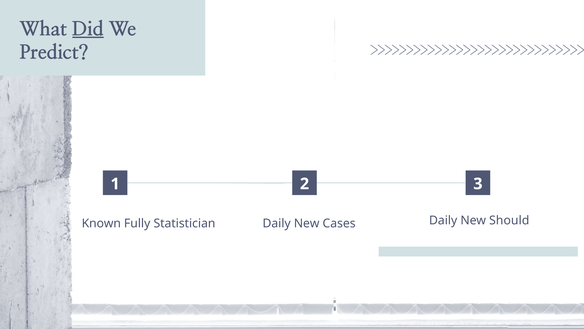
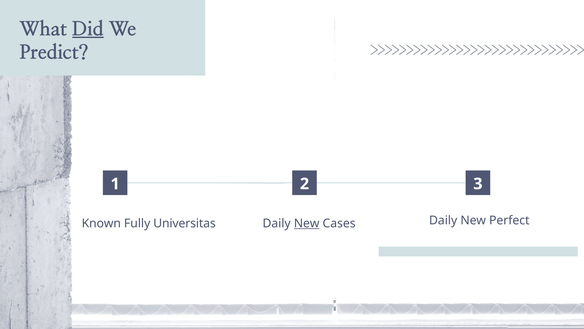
Statistician: Statistician -> Universitas
New at (307, 223) underline: none -> present
Should: Should -> Perfect
